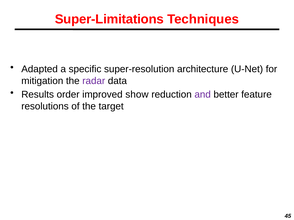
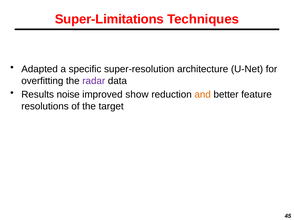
mitigation: mitigation -> overfitting
order: order -> noise
and colour: purple -> orange
